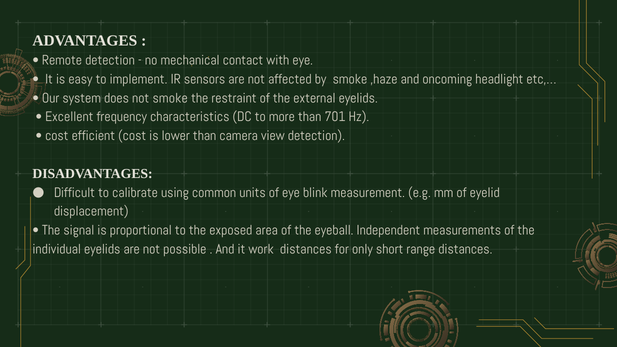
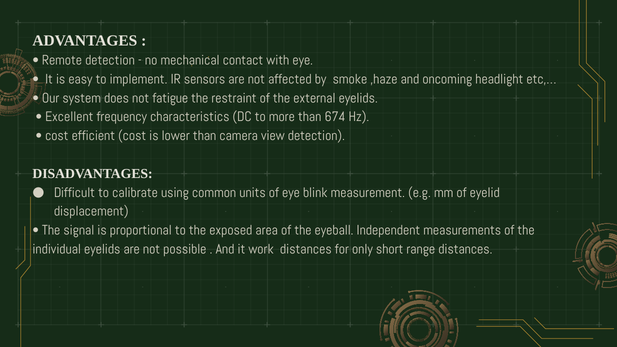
not smoke: smoke -> fatigue
701: 701 -> 674
